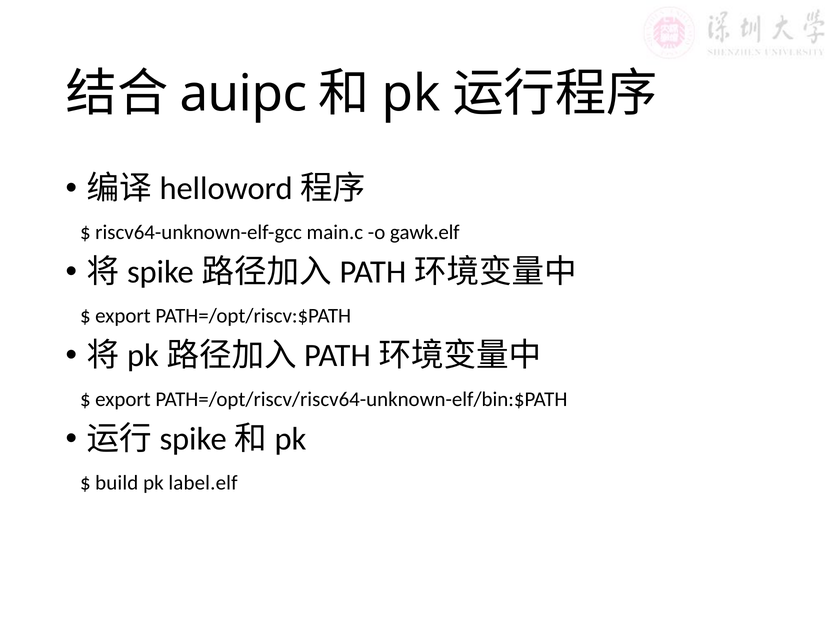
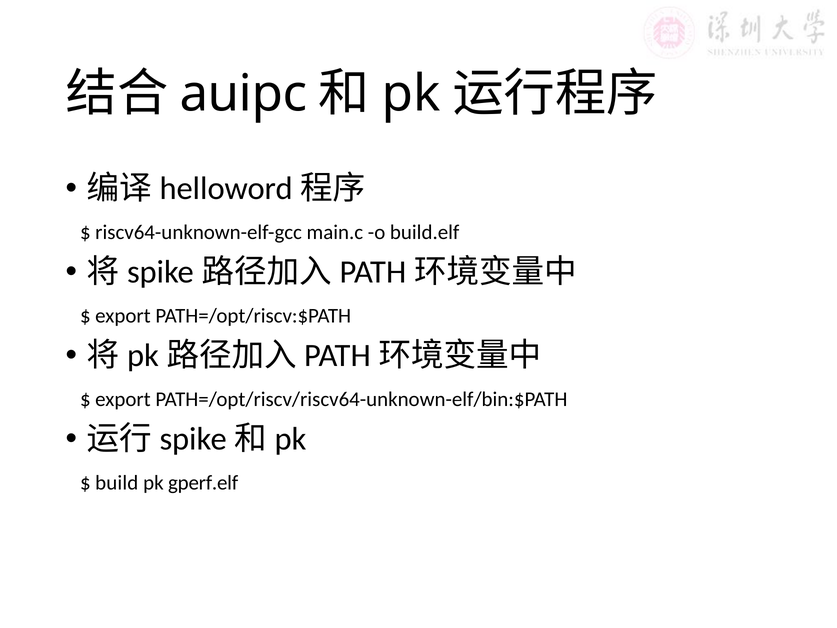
gawk.elf: gawk.elf -> build.elf
label.elf: label.elf -> gperf.elf
